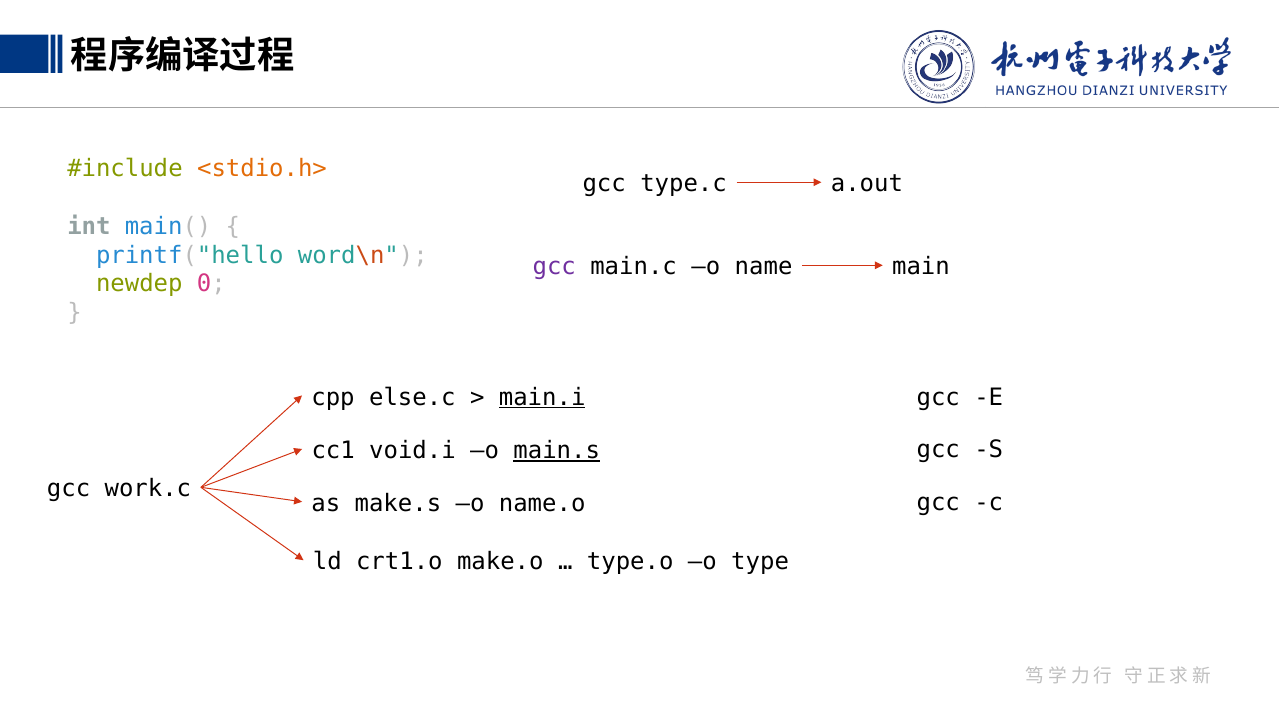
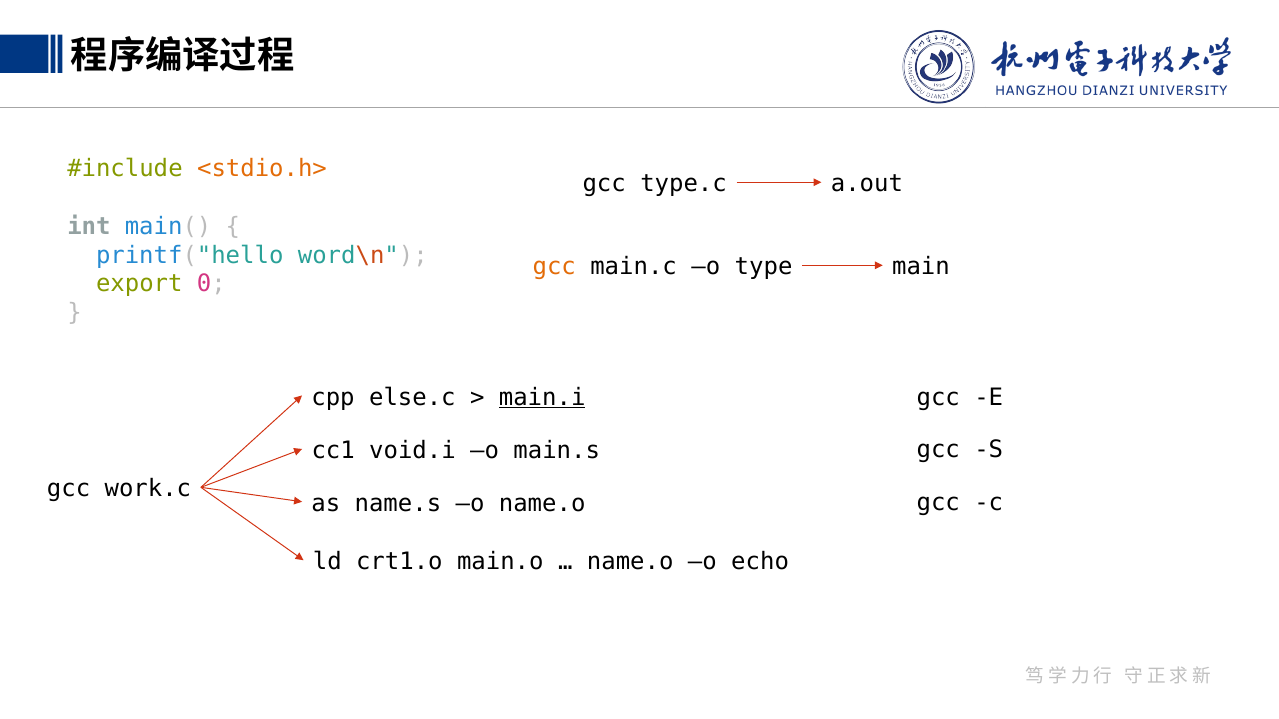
gcc at (554, 267) colour: purple -> orange
name: name -> type
newdep: newdep -> export
main.s underline: present -> none
make.s: make.s -> name.s
make.o: make.o -> main.o
type.o at (630, 562): type.o -> name.o
type: type -> echo
